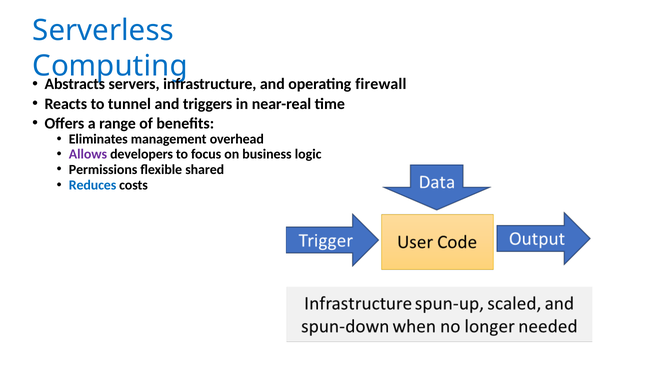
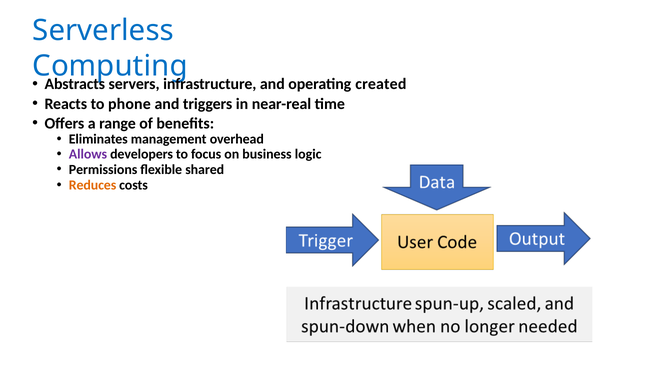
firewall: firewall -> created
tunnel: tunnel -> phone
Reduces colour: blue -> orange
